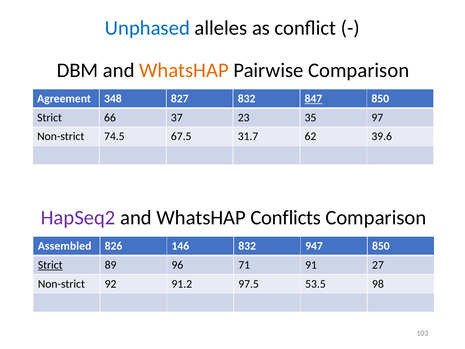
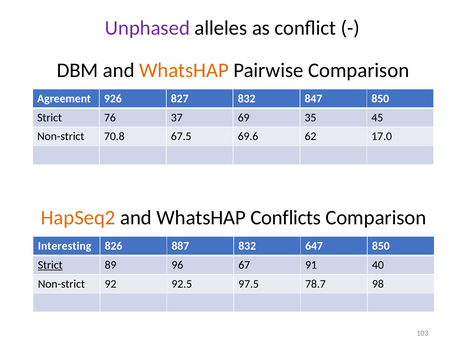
Unphased colour: blue -> purple
348: 348 -> 926
847 underline: present -> none
66: 66 -> 76
23: 23 -> 69
97: 97 -> 45
74.5: 74.5 -> 70.8
31.7: 31.7 -> 69.6
39.6: 39.6 -> 17.0
HapSeq2 colour: purple -> orange
Assembled: Assembled -> Interesting
146: 146 -> 887
947: 947 -> 647
71: 71 -> 67
27: 27 -> 40
91.2: 91.2 -> 92.5
53.5: 53.5 -> 78.7
